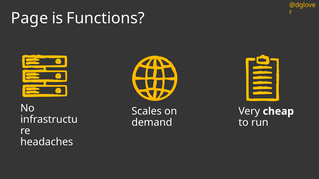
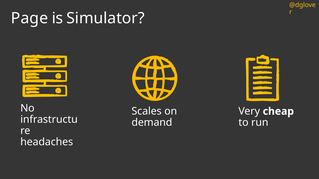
Functions: Functions -> Simulator
